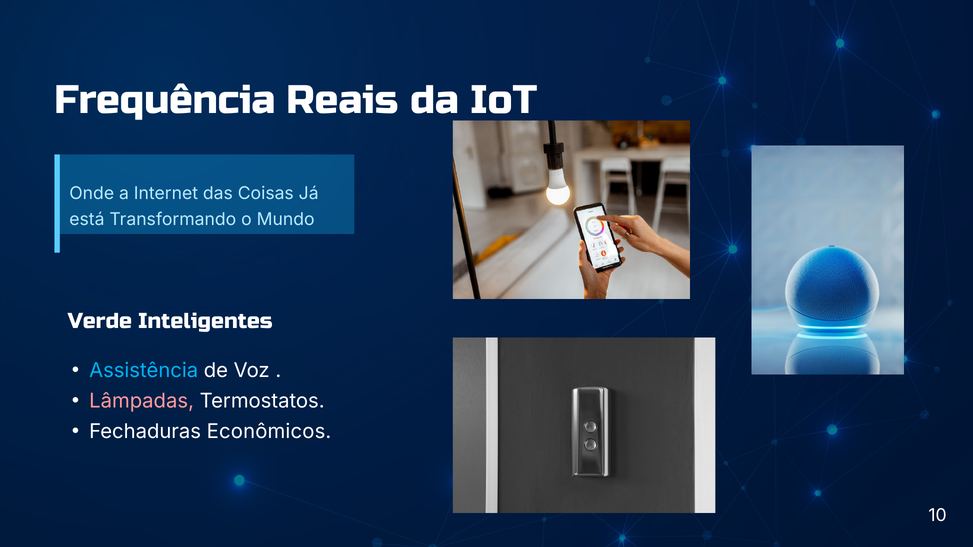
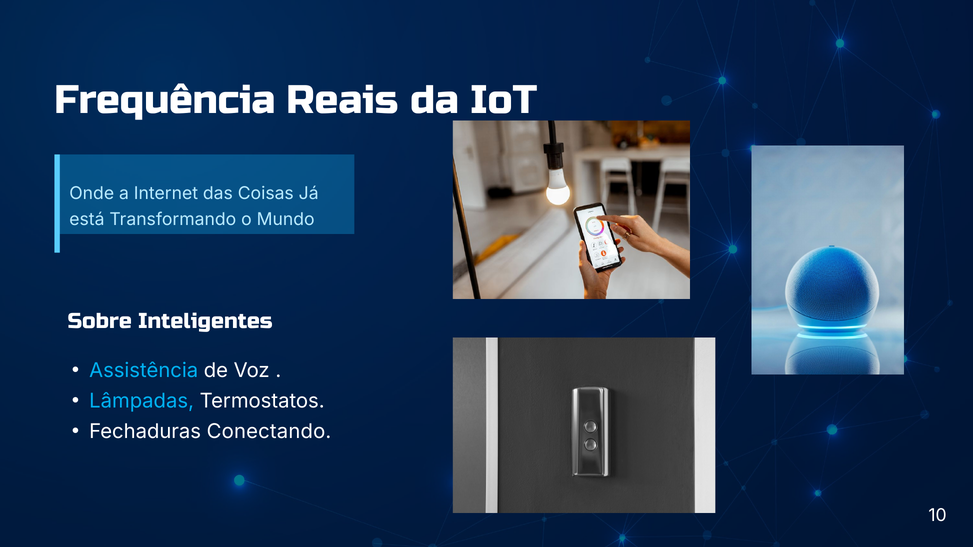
Verde: Verde -> Sobre
Lâmpadas colour: pink -> light blue
Econômicos: Econômicos -> Conectando
